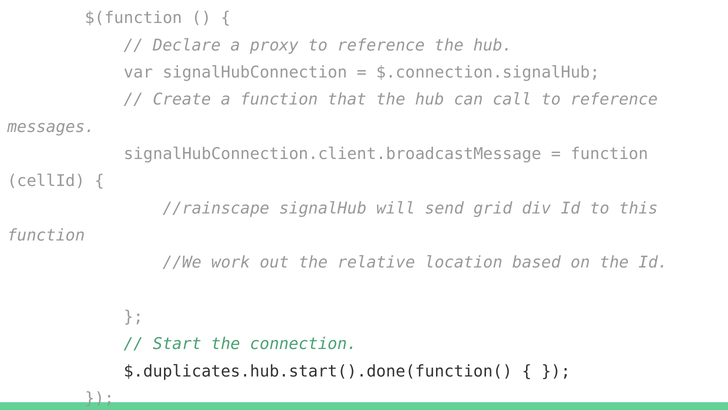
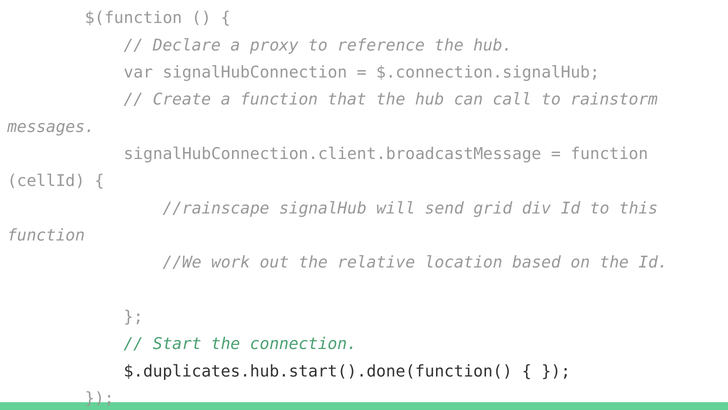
call to reference: reference -> rainstorm
